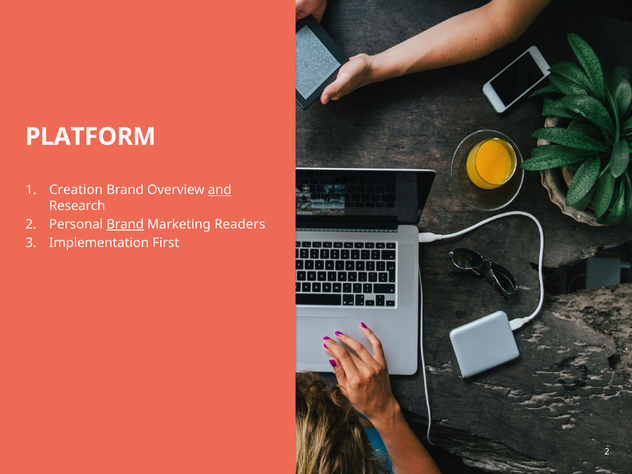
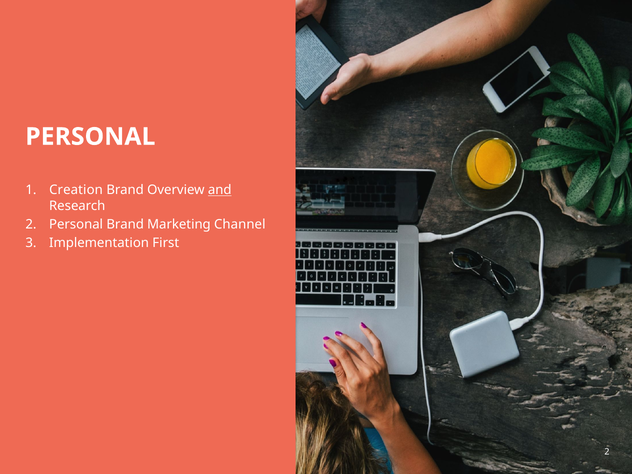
PLATFORM at (91, 137): PLATFORM -> PERSONAL
Brand at (125, 224) underline: present -> none
Readers: Readers -> Channel
